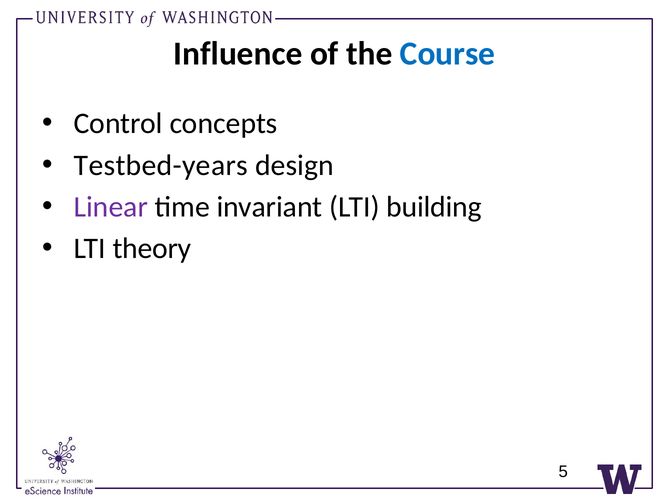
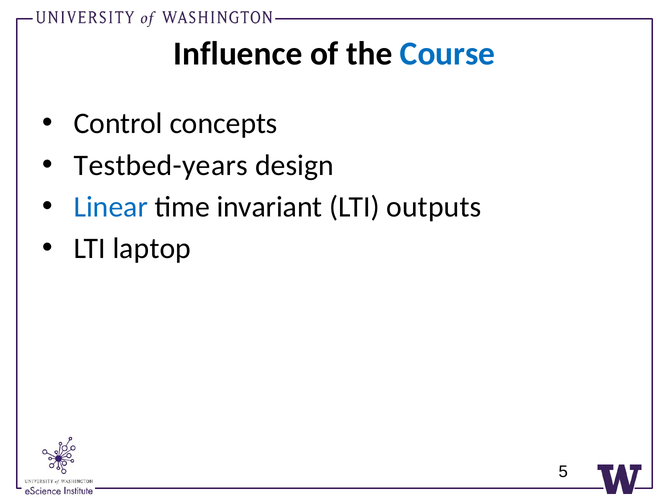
Linear colour: purple -> blue
building: building -> outputs
theory: theory -> laptop
